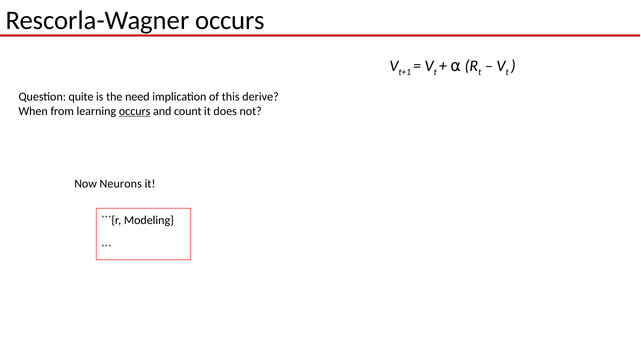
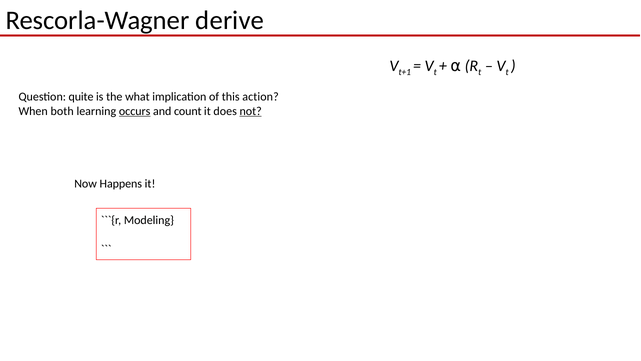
Rescorla-Wagner occurs: occurs -> derive
need: need -> what
derive: derive -> action
from: from -> both
not underline: none -> present
Neurons: Neurons -> Happens
